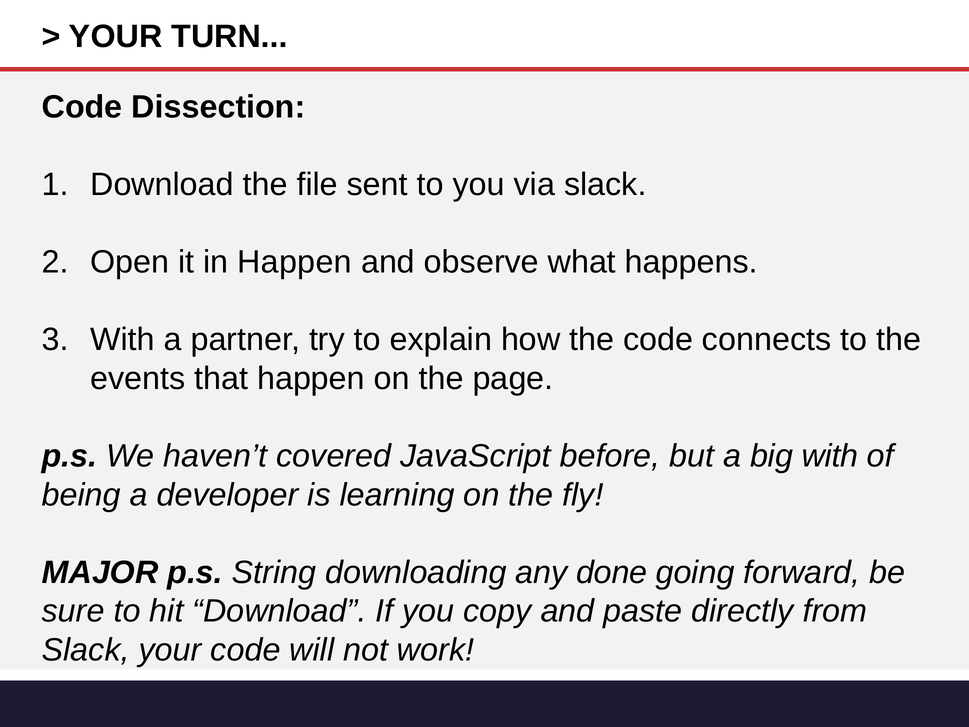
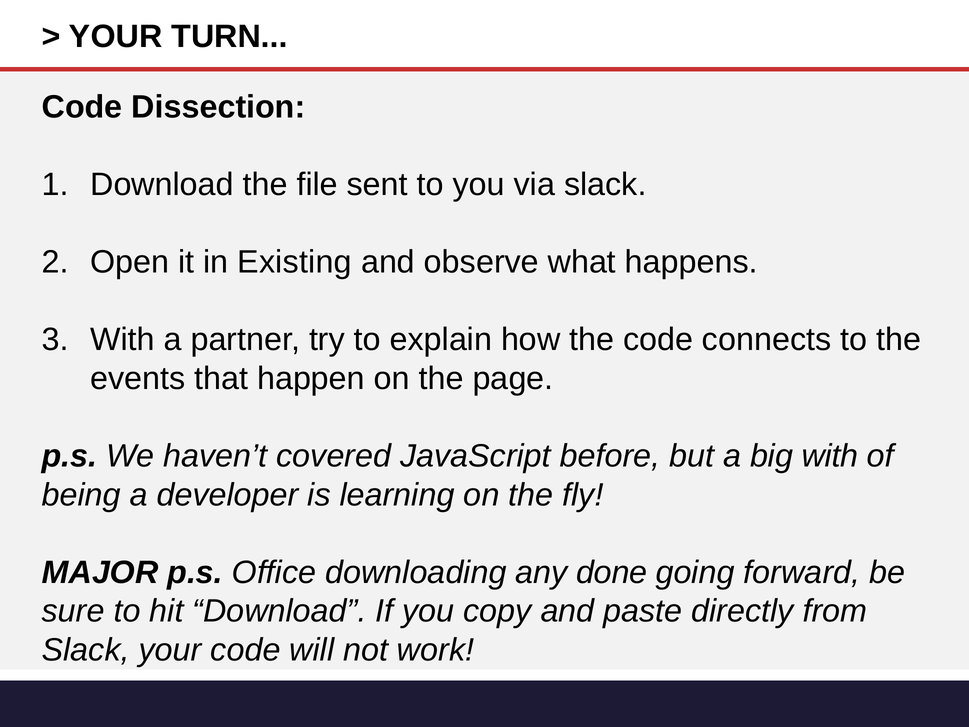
in Happen: Happen -> Existing
String: String -> Office
